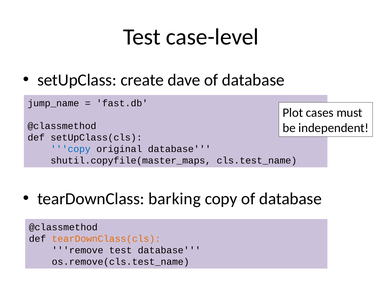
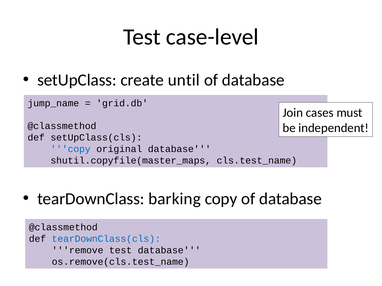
dave: dave -> until
fast.db: fast.db -> grid.db
Plot: Plot -> Join
tearDownClass(cls colour: orange -> blue
